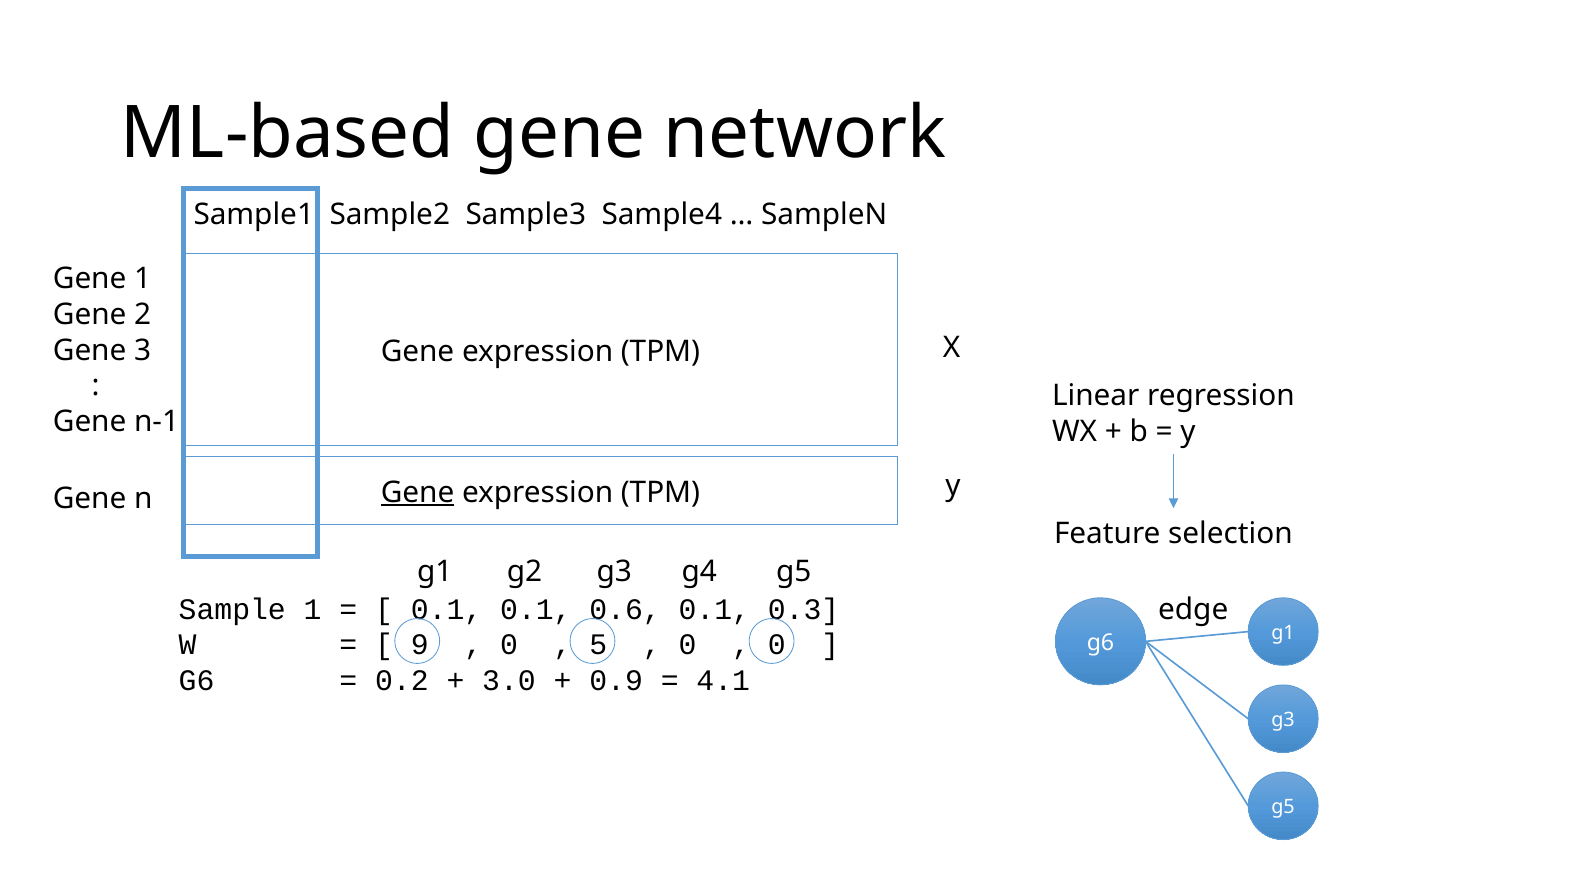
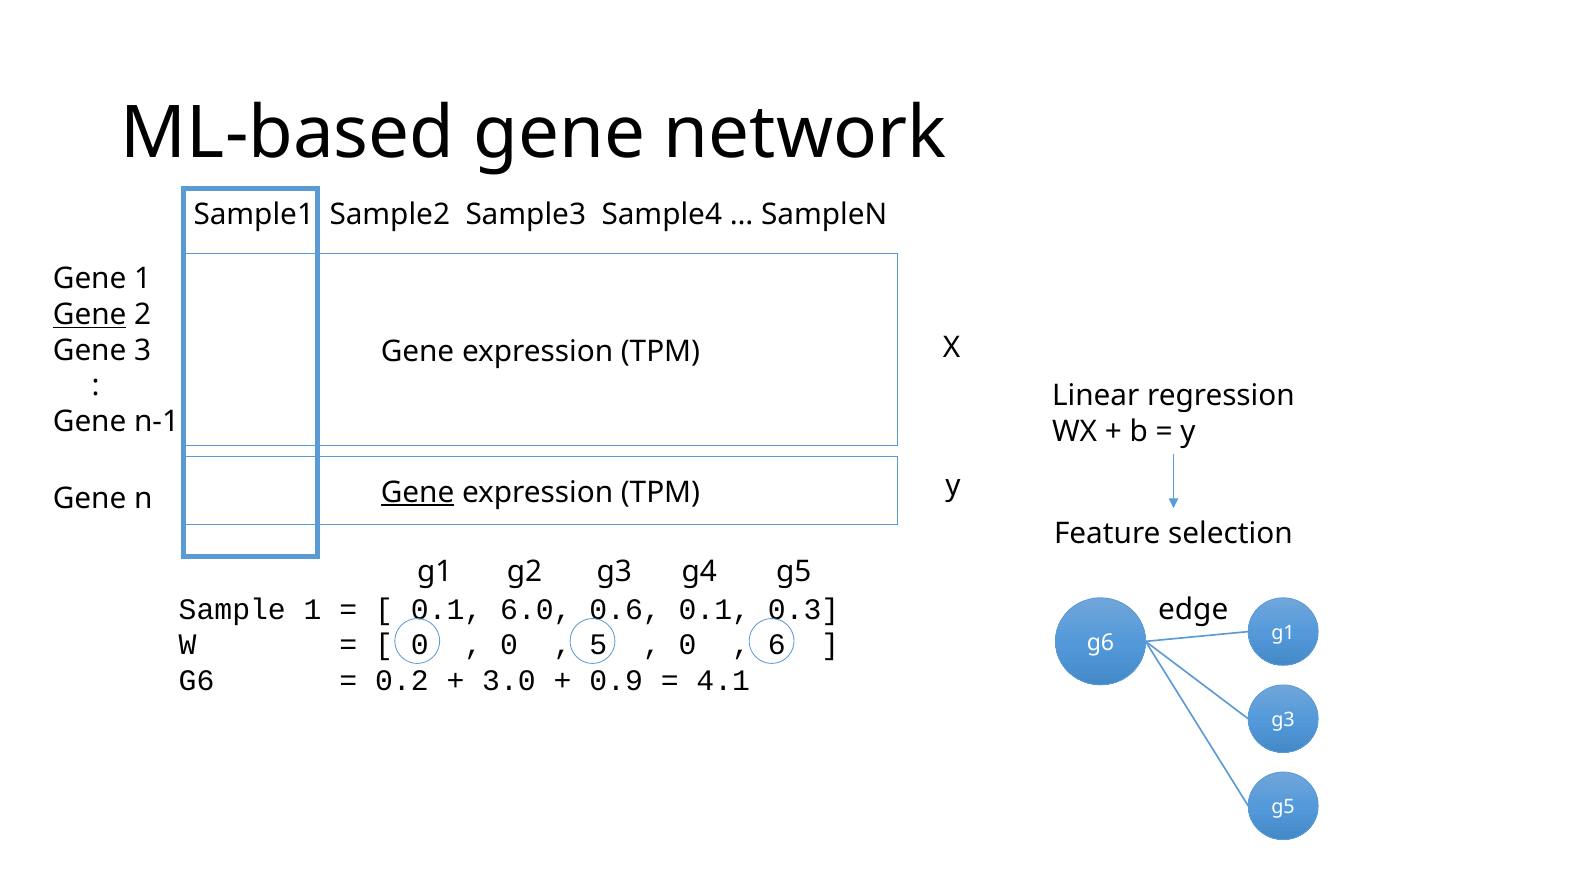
Gene at (90, 315) underline: none -> present
0.1 0.1: 0.1 -> 6.0
9 at (420, 645): 9 -> 0
0 at (777, 645): 0 -> 6
